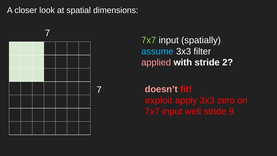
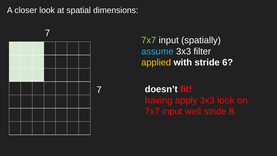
applied colour: pink -> yellow
2: 2 -> 6
doesn’t colour: pink -> white
exploit: exploit -> having
3x3 zero: zero -> look
9: 9 -> 8
